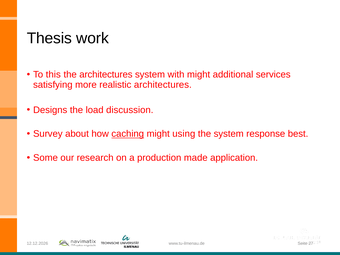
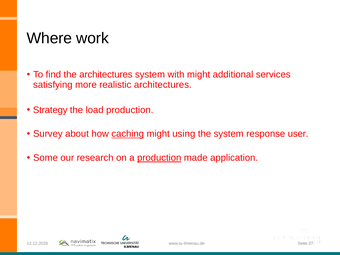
Thesis: Thesis -> Where
this: this -> find
Designs: Designs -> Strategy
load discussion: discussion -> production
best: best -> user
production at (159, 158) underline: none -> present
